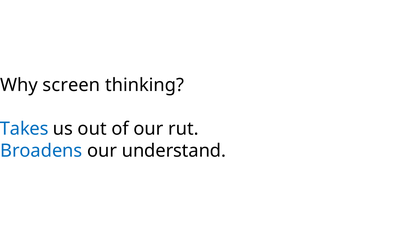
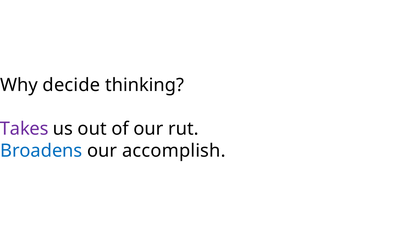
screen: screen -> decide
Takes colour: blue -> purple
understand: understand -> accomplish
